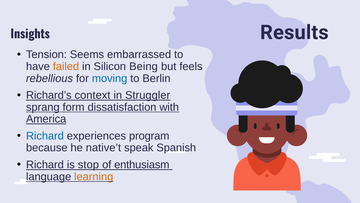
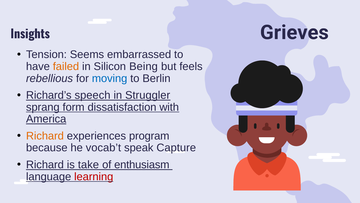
Results: Results -> Grieves
context: context -> speech
Richard at (45, 136) colour: blue -> orange
native’t: native’t -> vocab’t
Spanish: Spanish -> Capture
stop: stop -> take
learning colour: orange -> red
